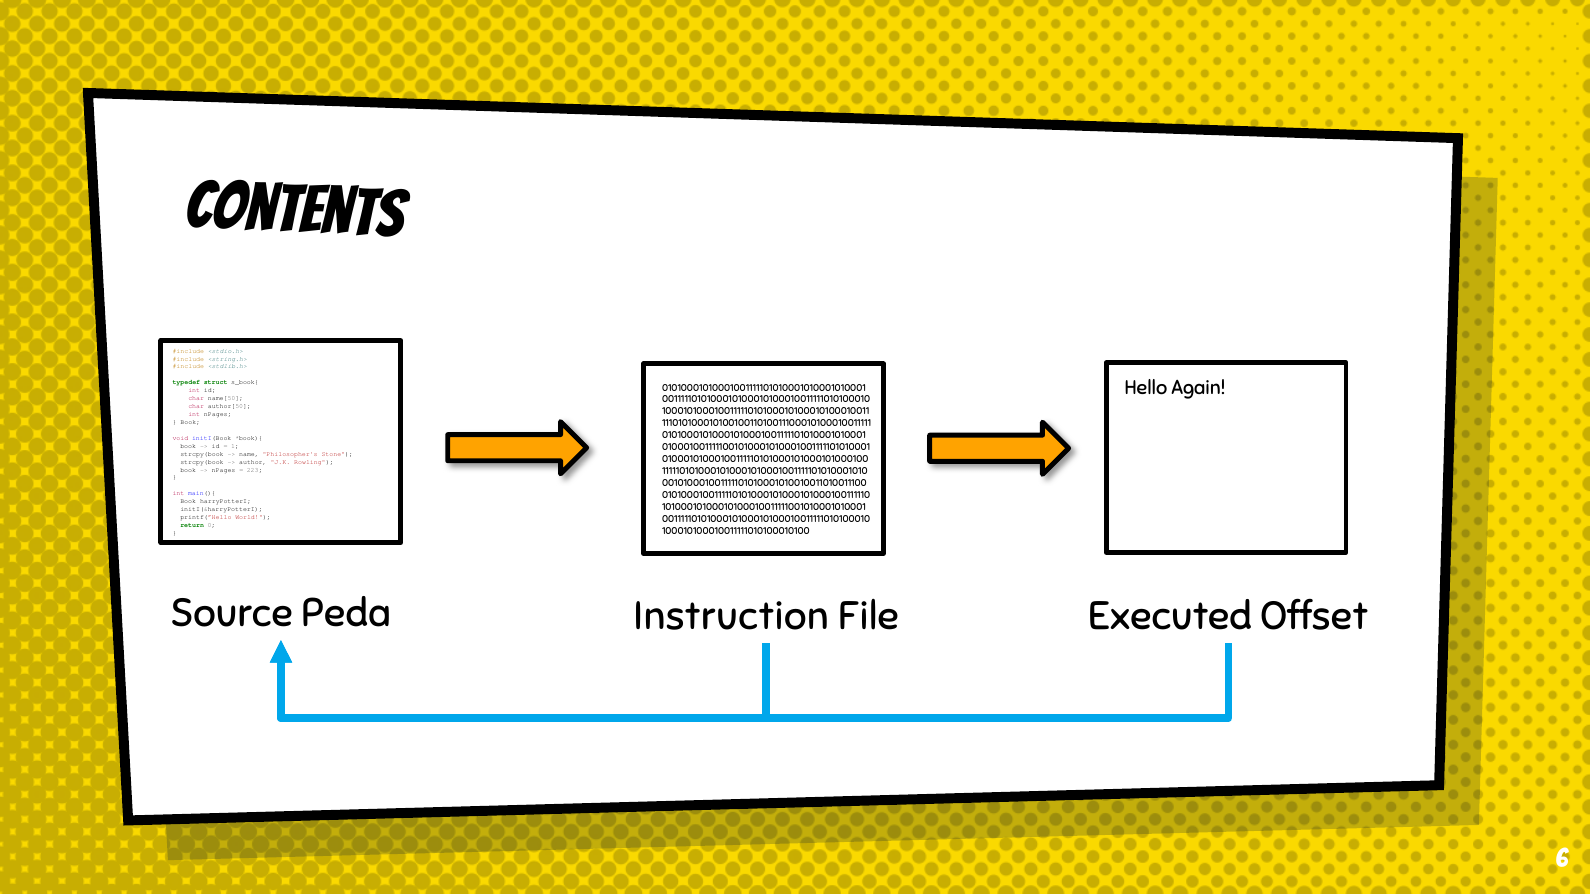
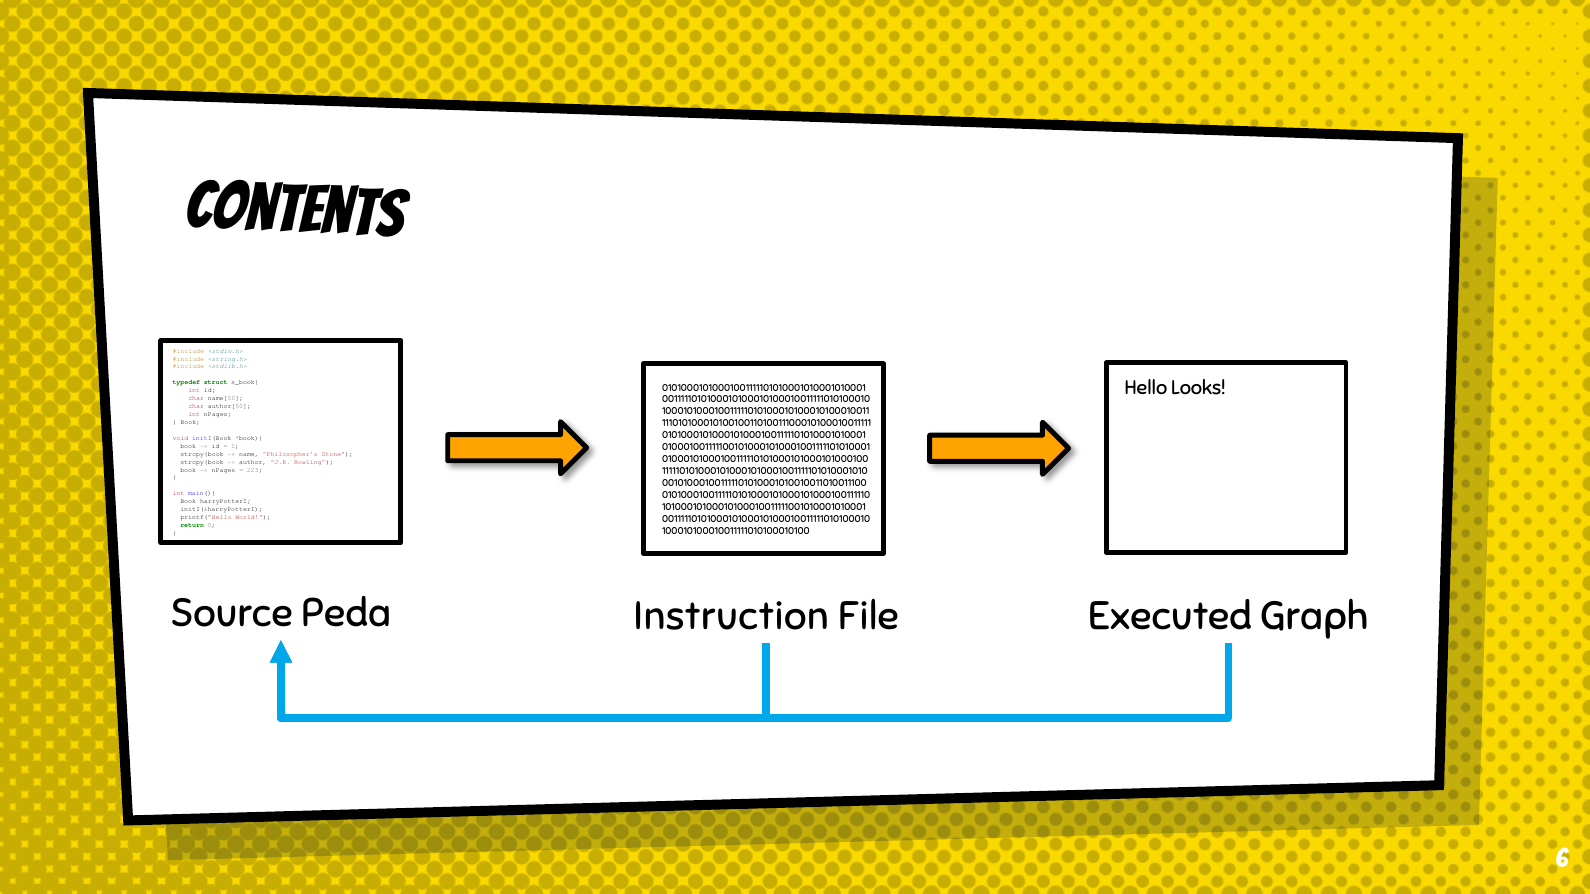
Again: Again -> Looks
Offset: Offset -> Graph
